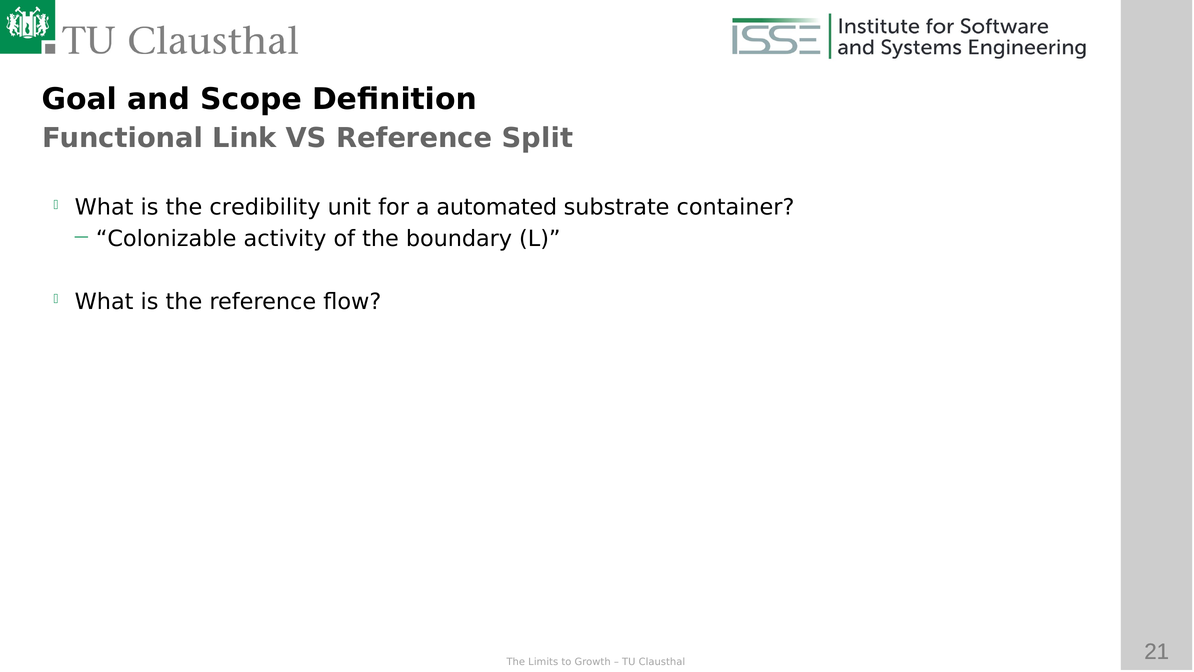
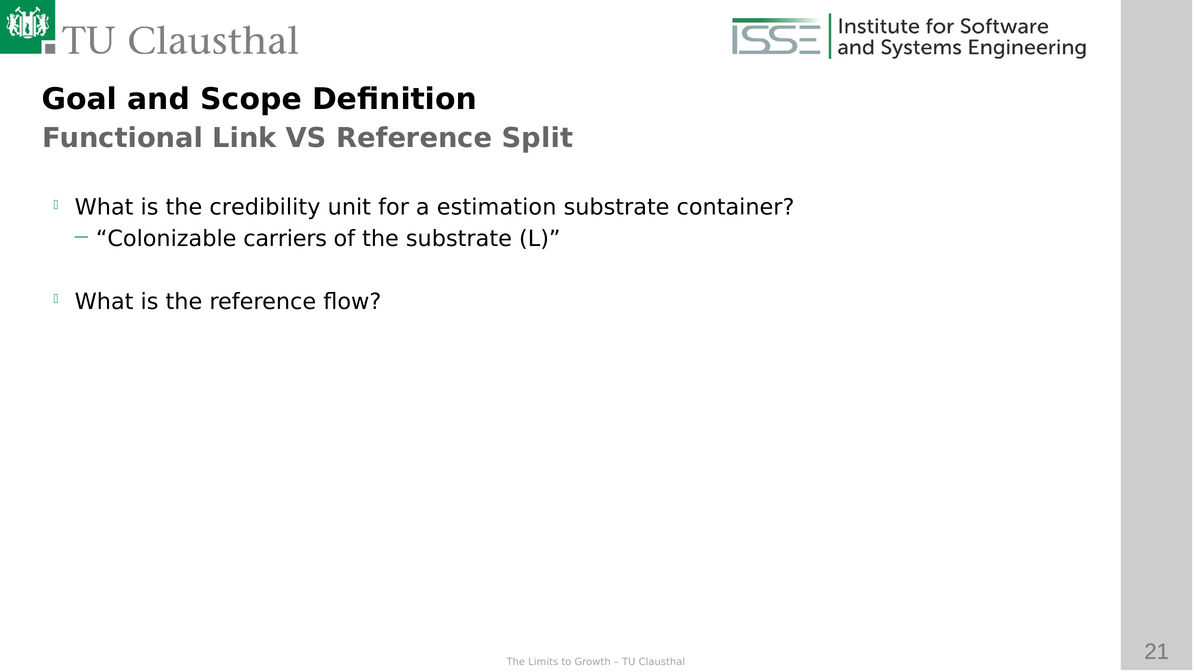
automated: automated -> estimation
activity: activity -> carriers
the boundary: boundary -> substrate
